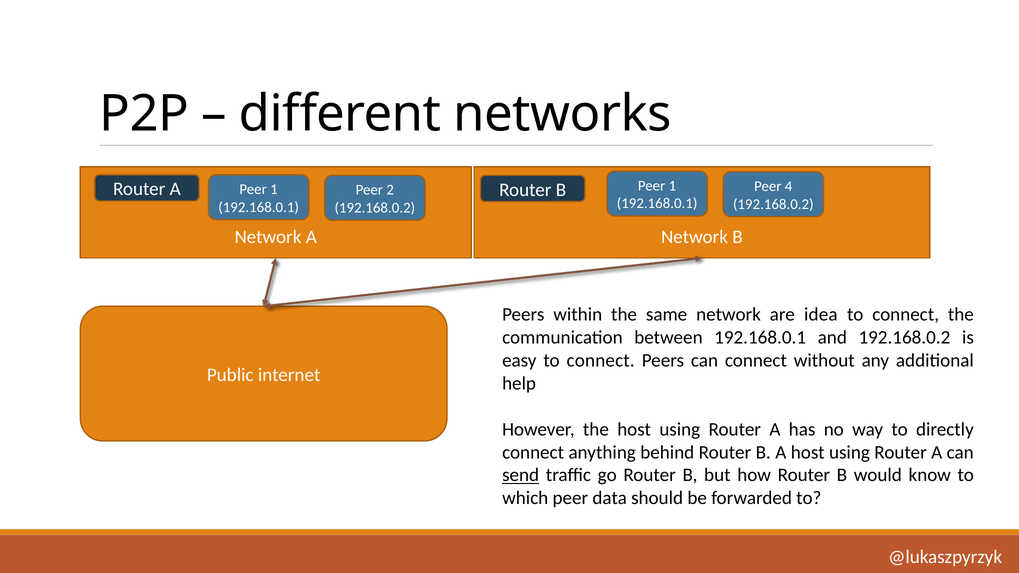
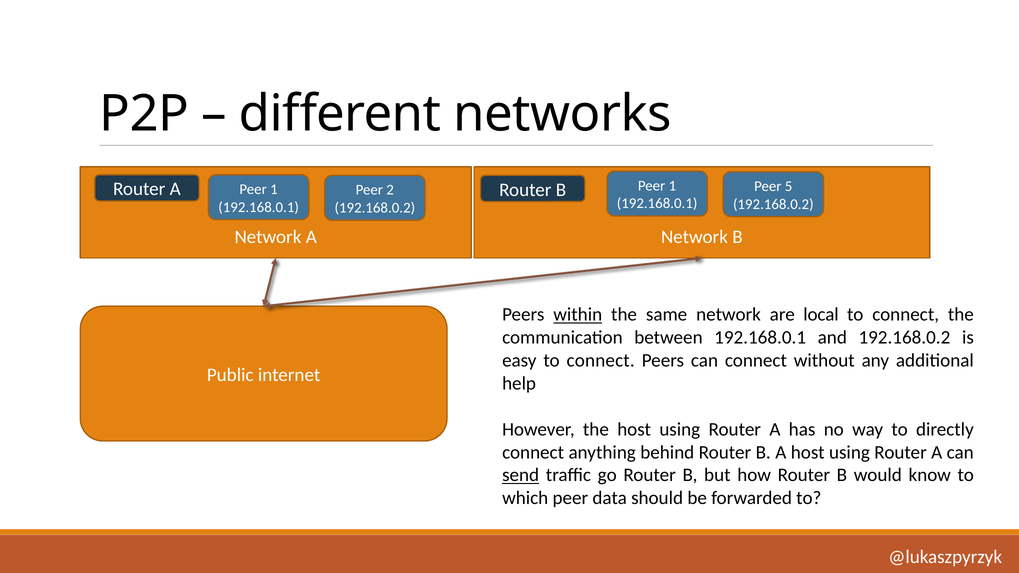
4: 4 -> 5
within underline: none -> present
idea: idea -> local
